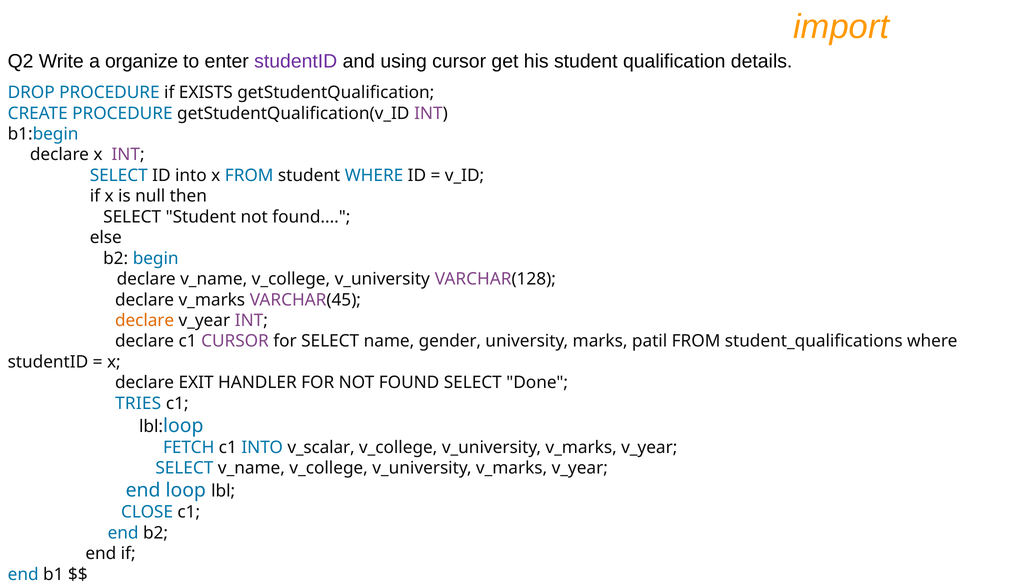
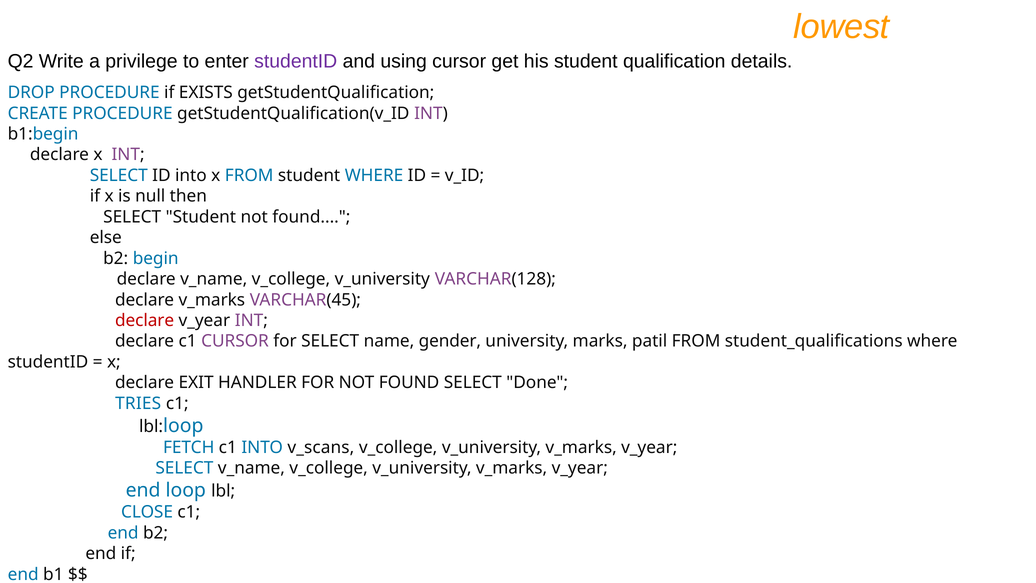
import: import -> lowest
organize: organize -> privilege
declare at (145, 320) colour: orange -> red
v_scalar: v_scalar -> v_scans
